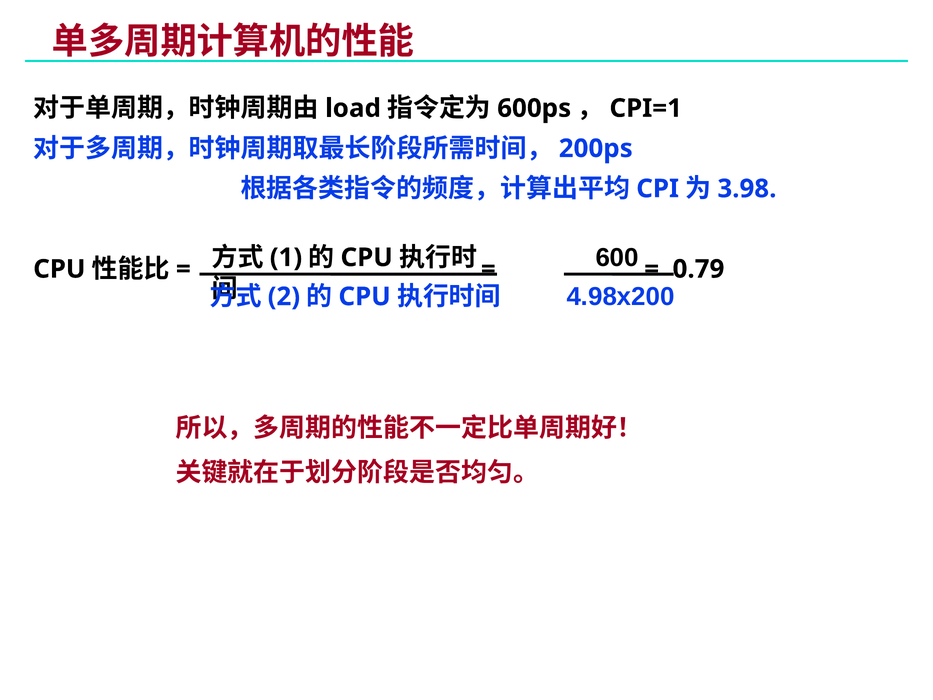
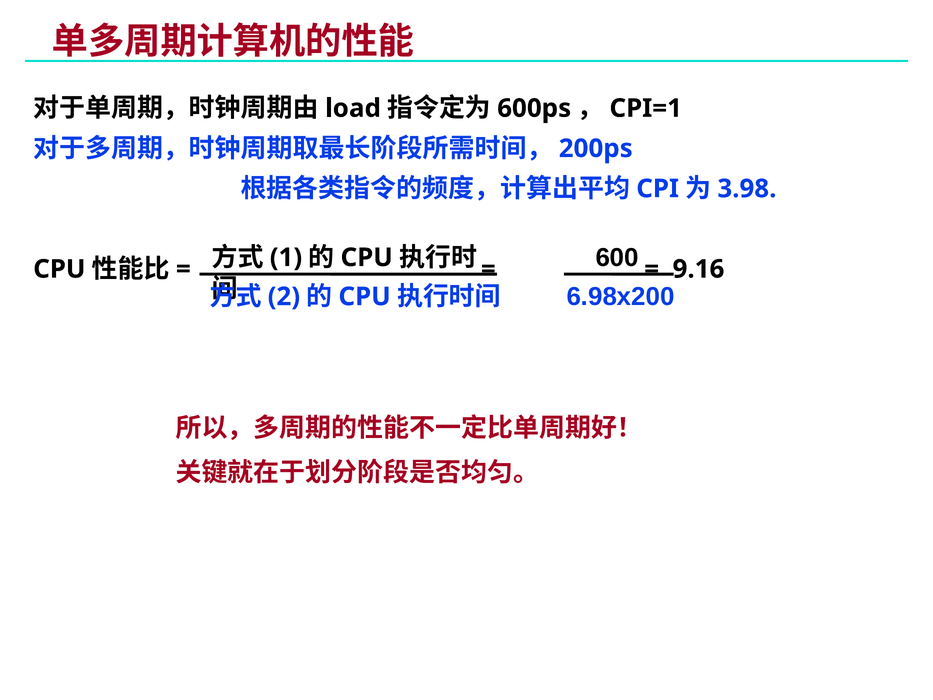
0.79: 0.79 -> 9.16
4.98x200: 4.98x200 -> 6.98x200
